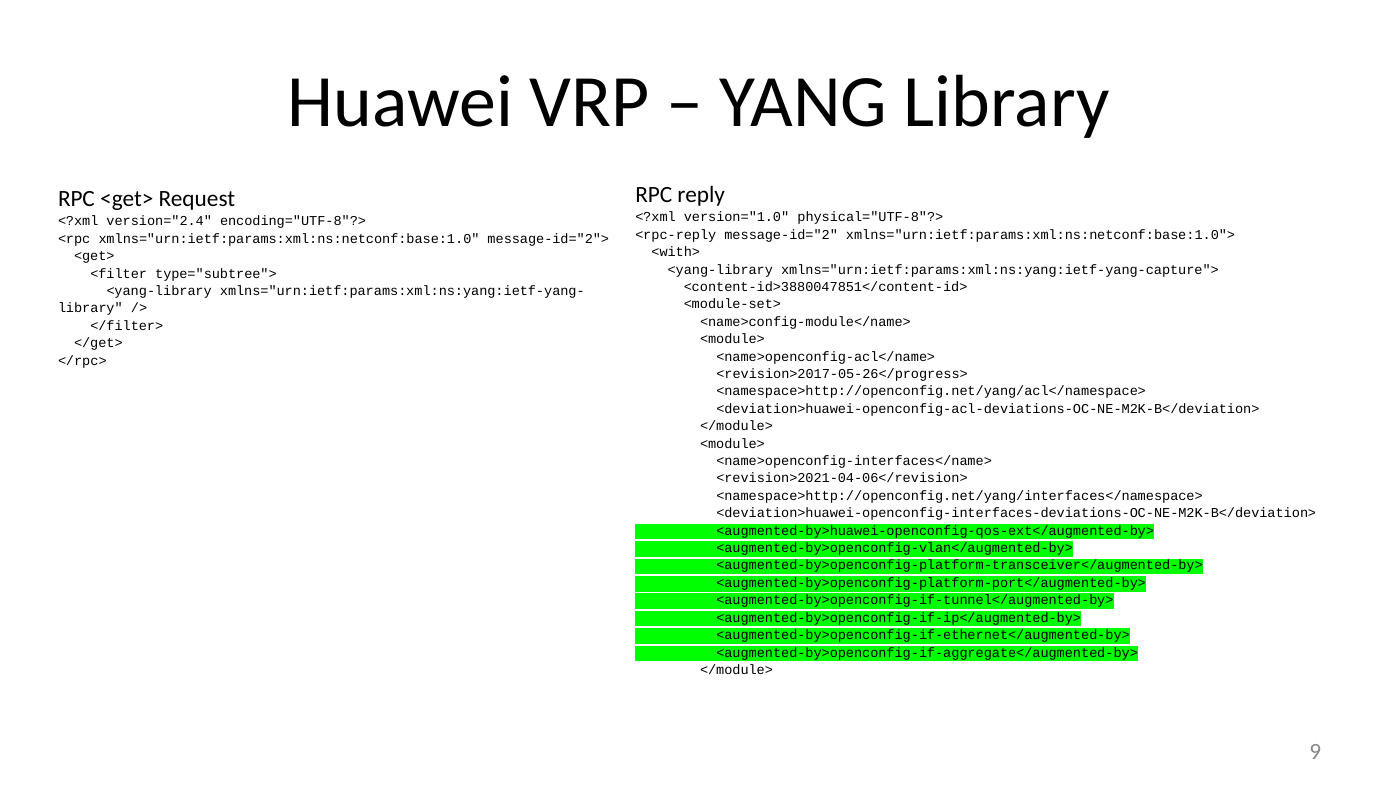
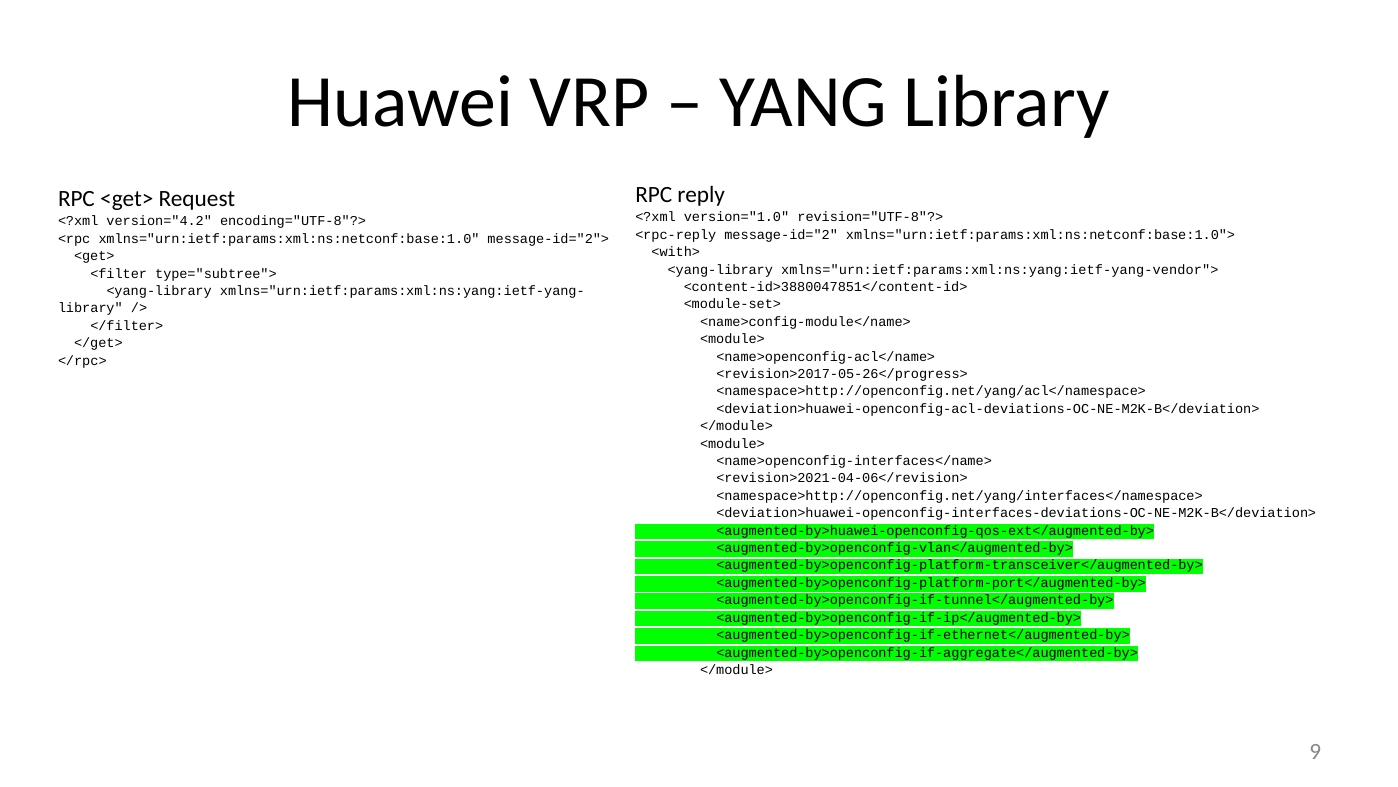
physical="UTF-8"?>: physical="UTF-8"?> -> revision="UTF-8"?>
version="2.4: version="2.4 -> version="4.2
xmlns="urn:ietf:params:xml:ns:yang:ietf-yang-capture">: xmlns="urn:ietf:params:xml:ns:yang:ietf-yang-capture"> -> xmlns="urn:ietf:params:xml:ns:yang:ietf-yang-vendor">
